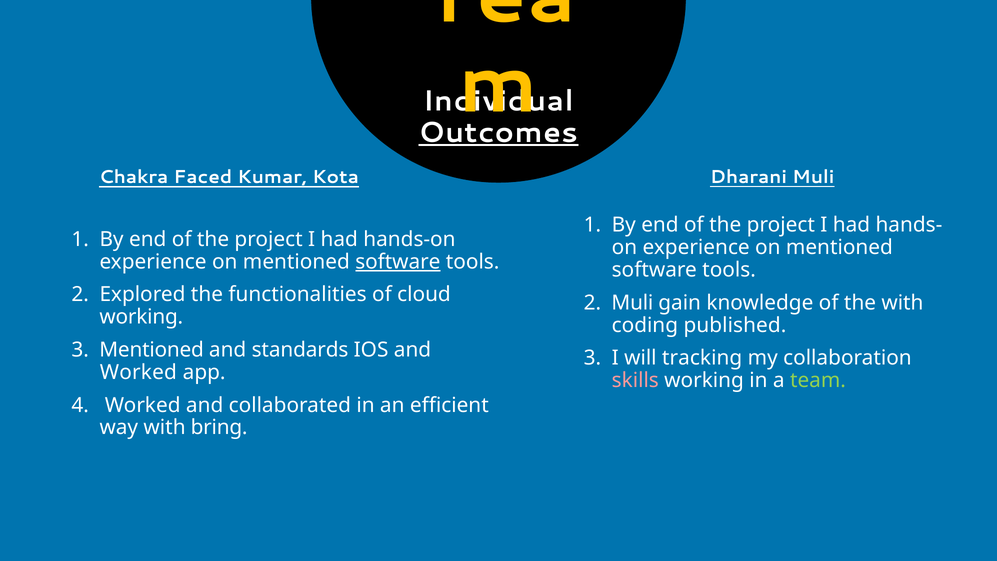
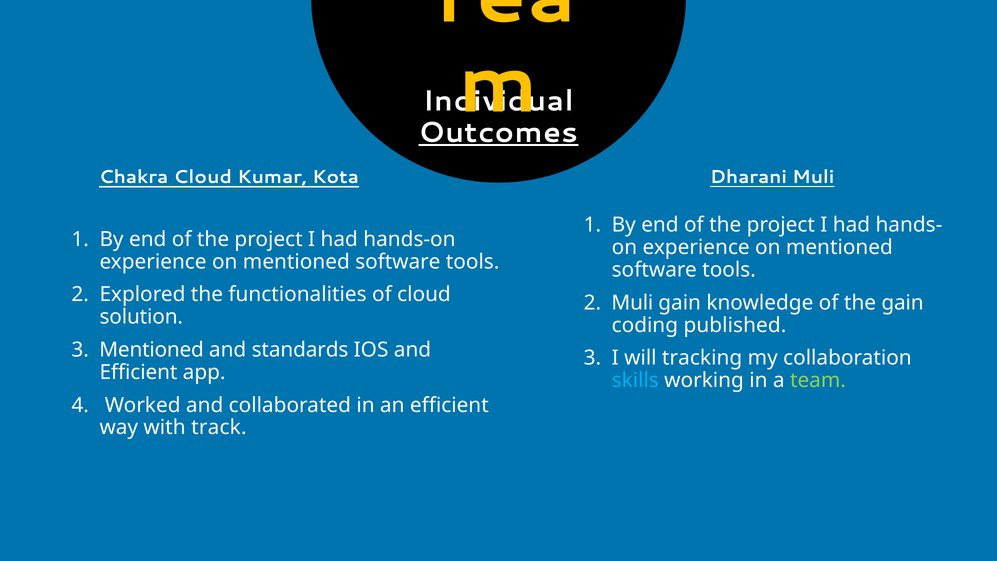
Chakra Faced: Faced -> Cloud
software at (398, 262) underline: present -> none
the with: with -> gain
working at (141, 317): working -> solution
Worked at (138, 372): Worked -> Efficient
skills colour: pink -> light blue
bring: bring -> track
